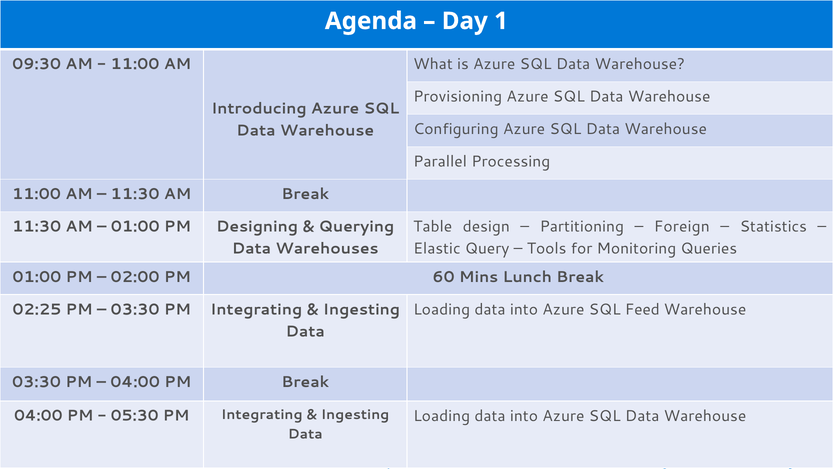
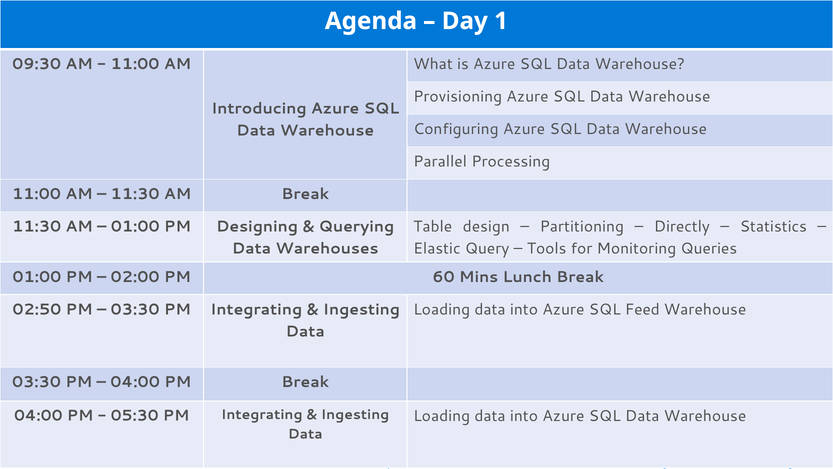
Foreign: Foreign -> Directly
02:25: 02:25 -> 02:50
